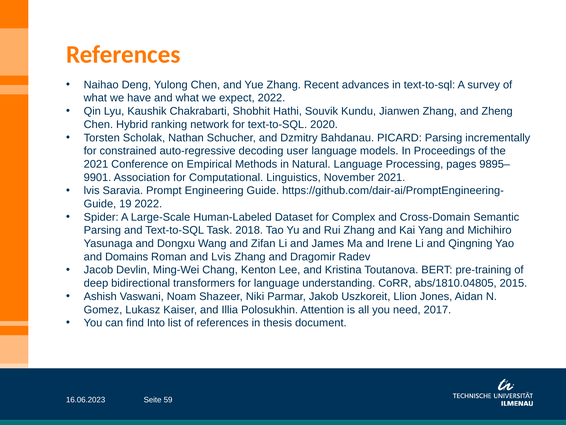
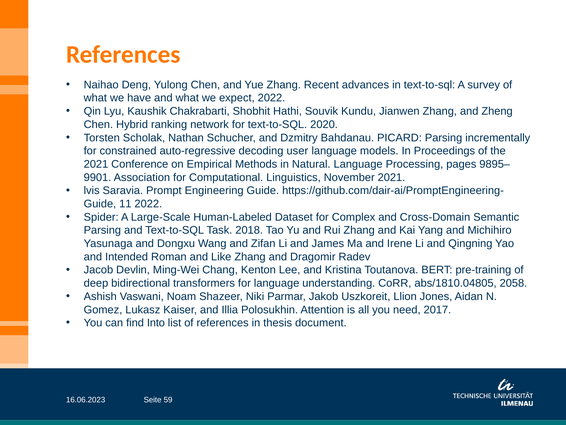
19: 19 -> 11
Domains: Domains -> Intended
and Lvis: Lvis -> Like
2015: 2015 -> 2058
